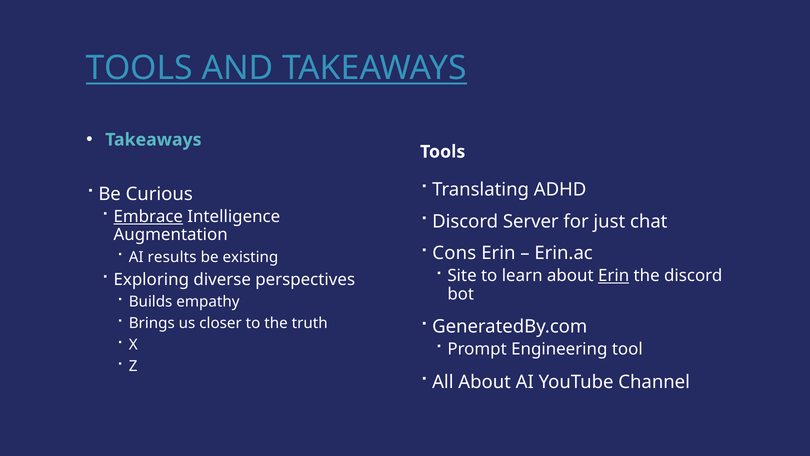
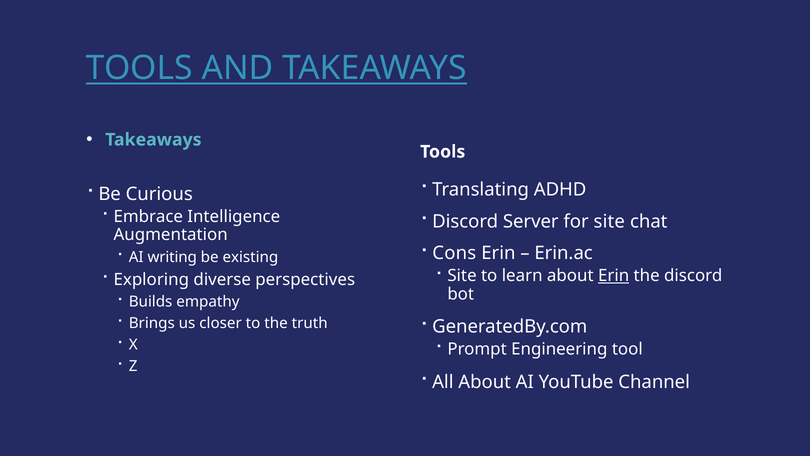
Embrace underline: present -> none
for just: just -> site
results: results -> writing
